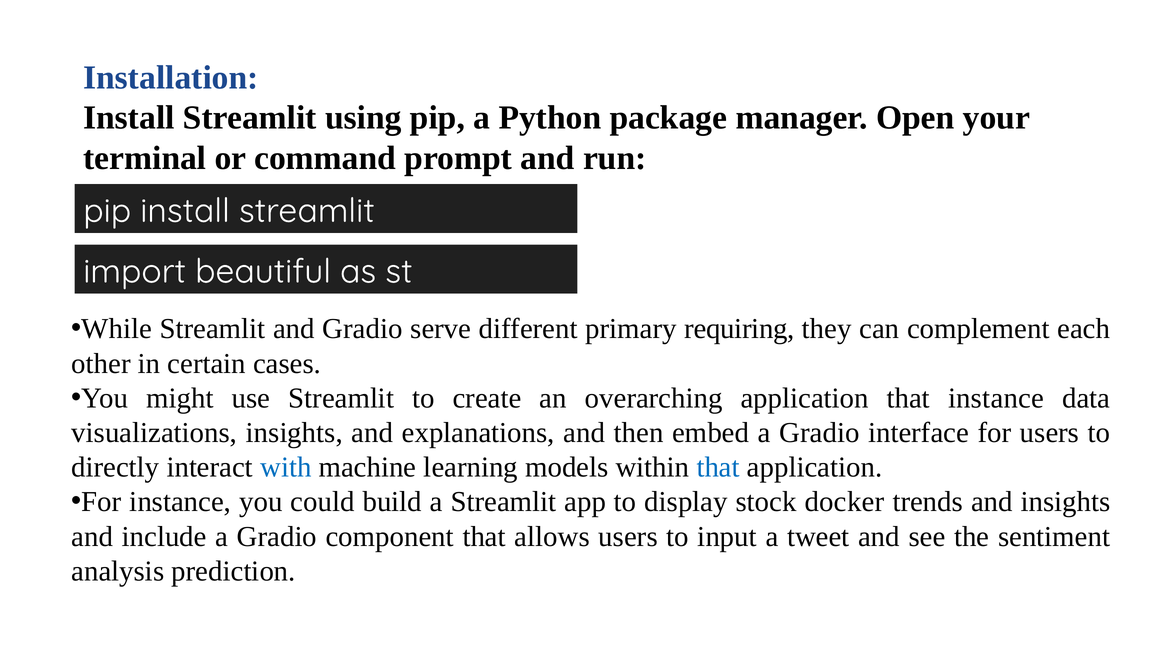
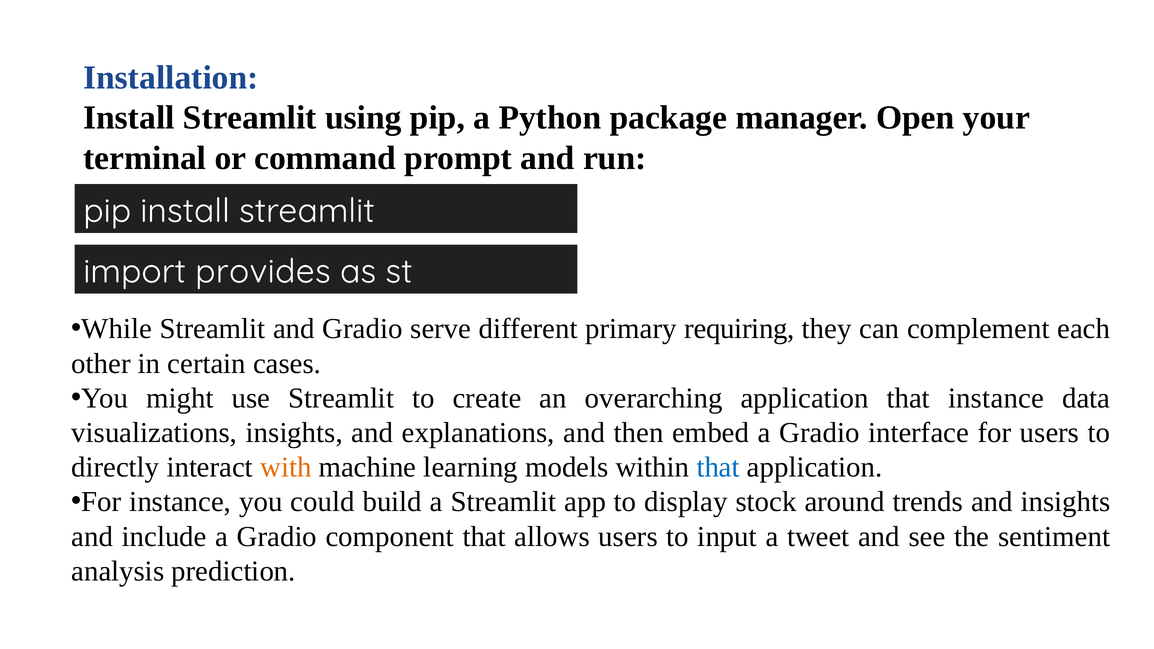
beautiful: beautiful -> provides
with colour: blue -> orange
docker: docker -> around
